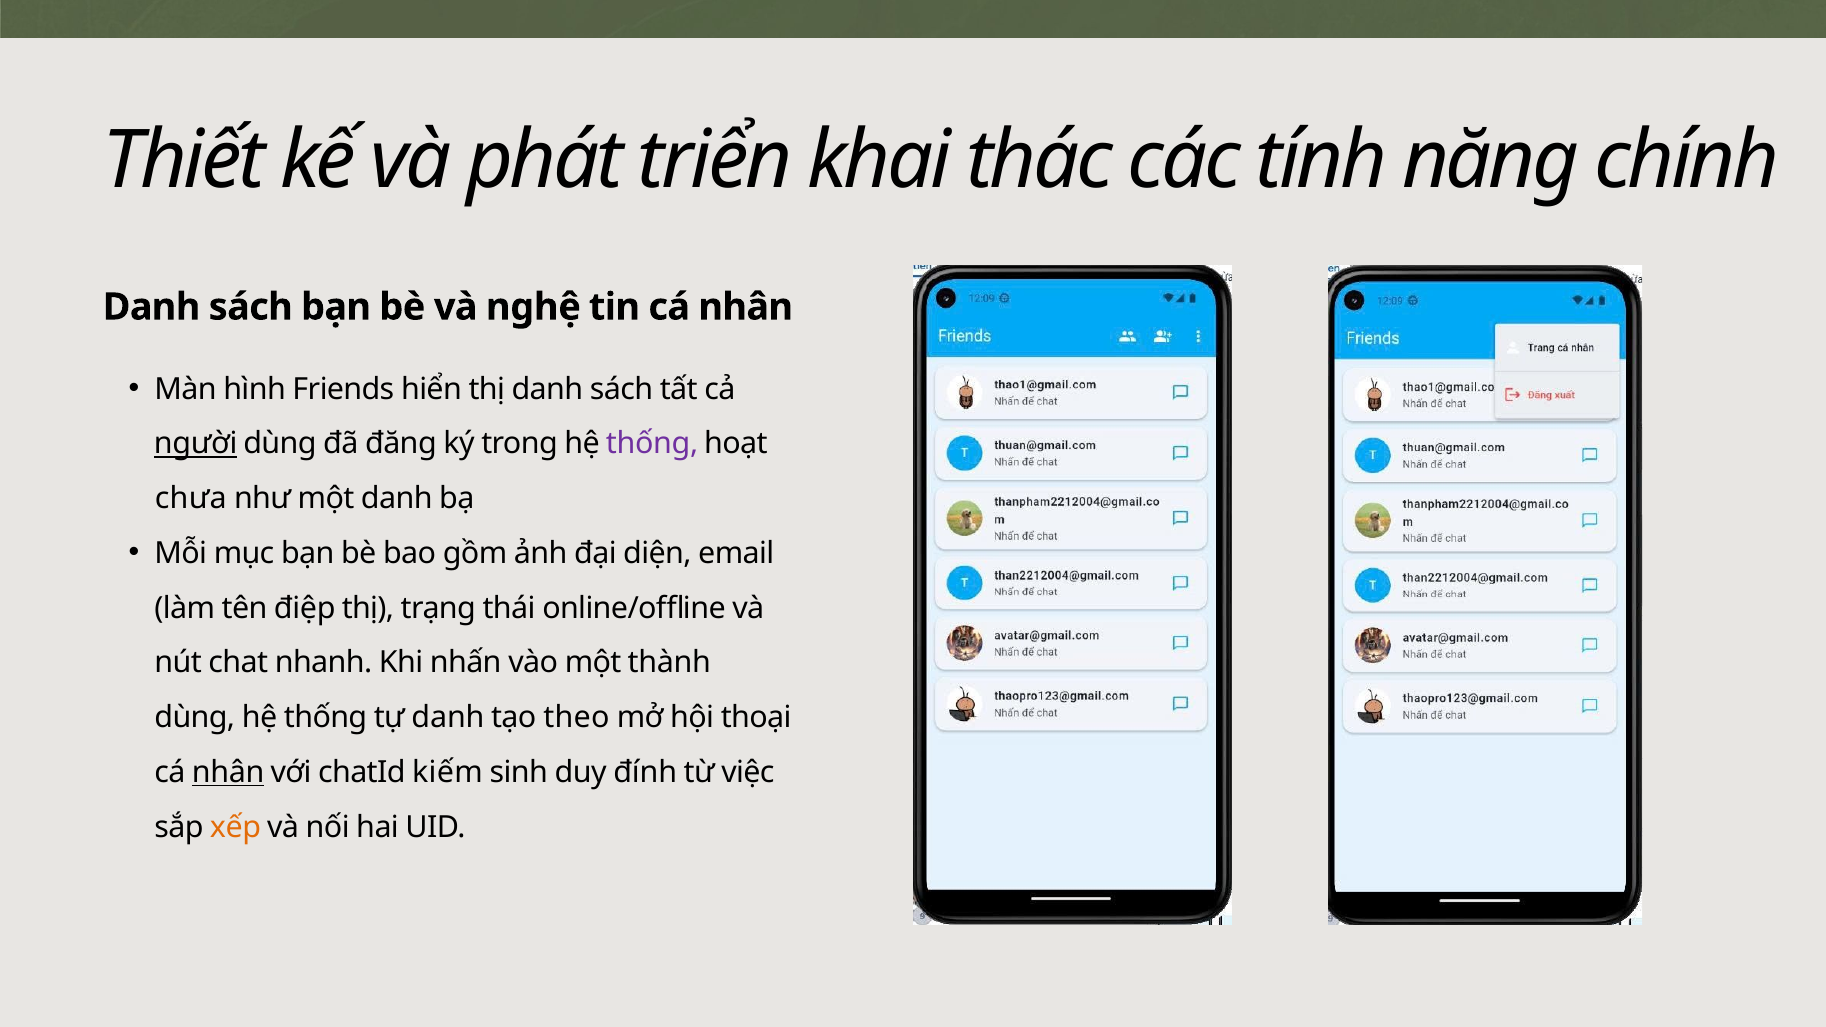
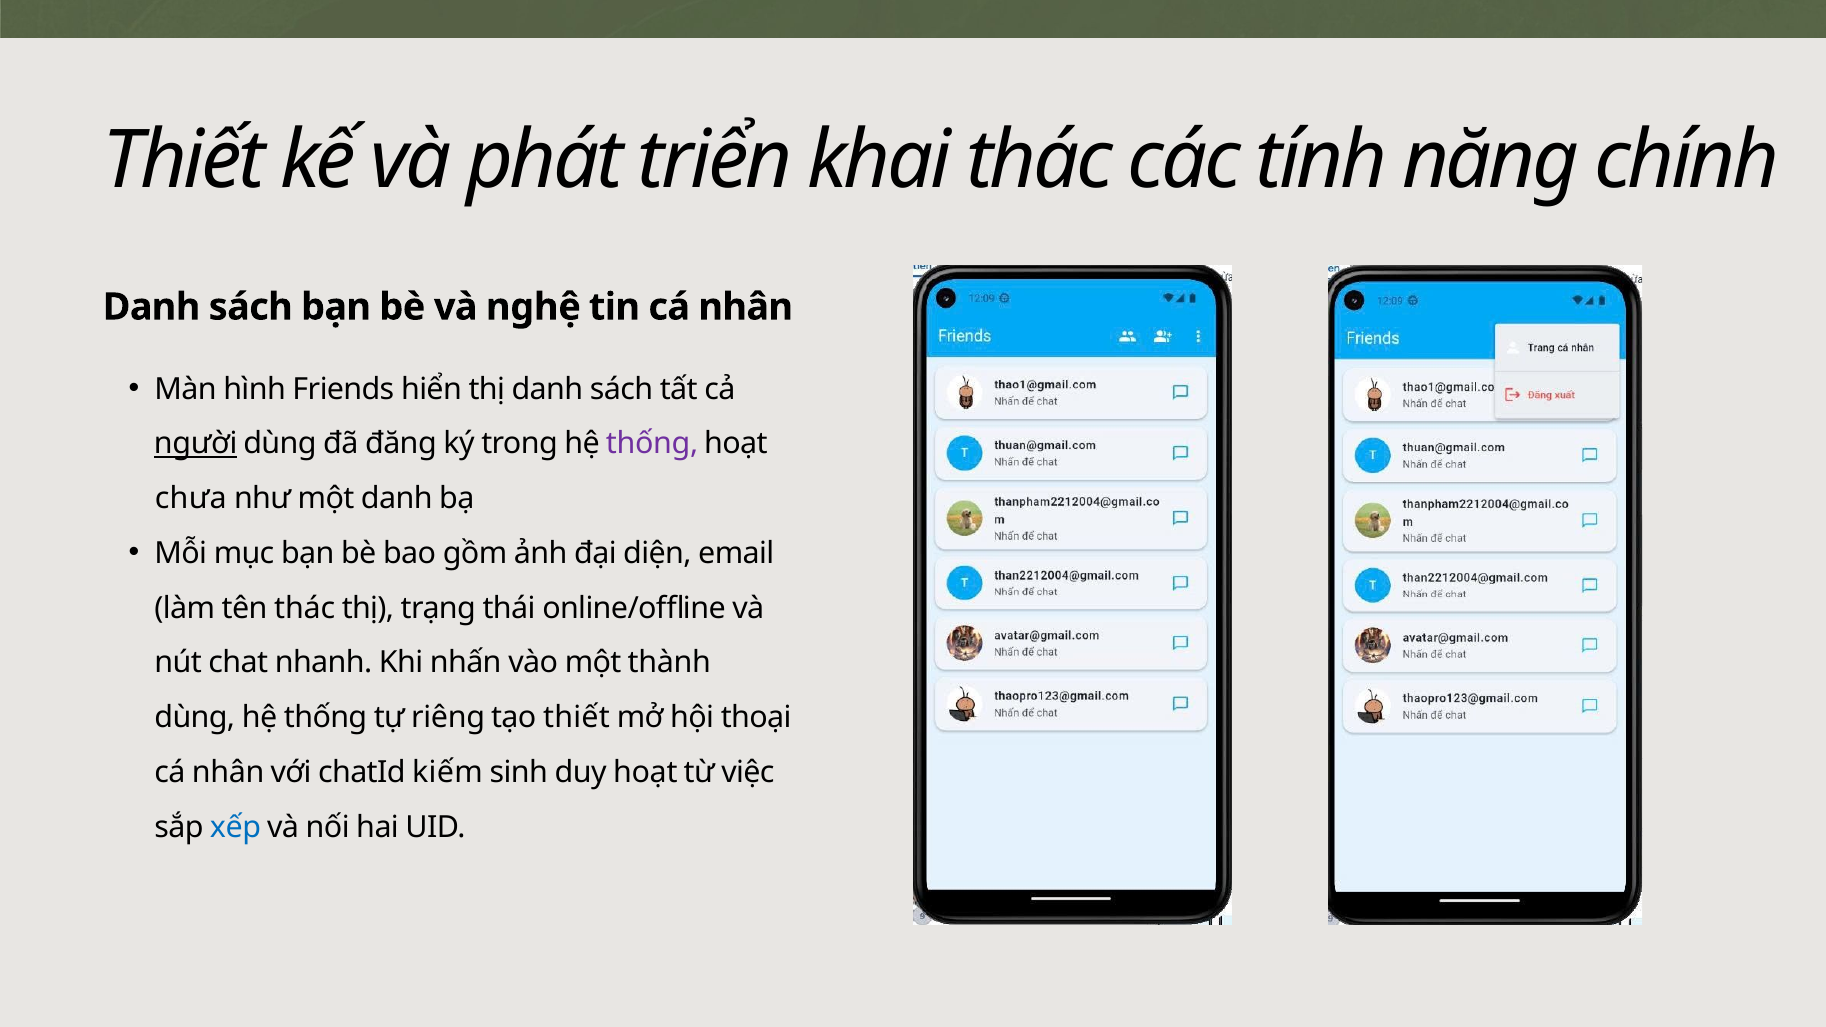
tên điệp: điệp -> thác
tự danh: danh -> riêng
tạo theo: theo -> thiết
nhân at (228, 773) underline: present -> none
duy đính: đính -> hoạt
xếp colour: orange -> blue
